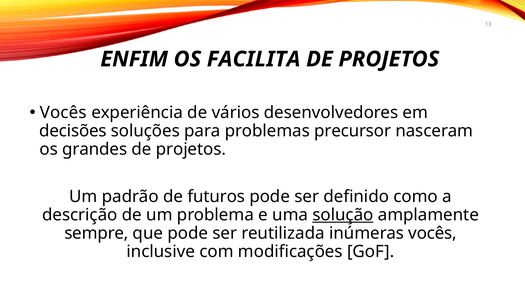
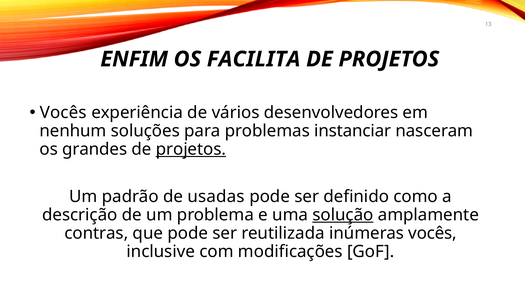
decisões: decisões -> nenhum
precursor: precursor -> instanciar
projetos at (191, 149) underline: none -> present
futuros: futuros -> usadas
sempre: sempre -> contras
